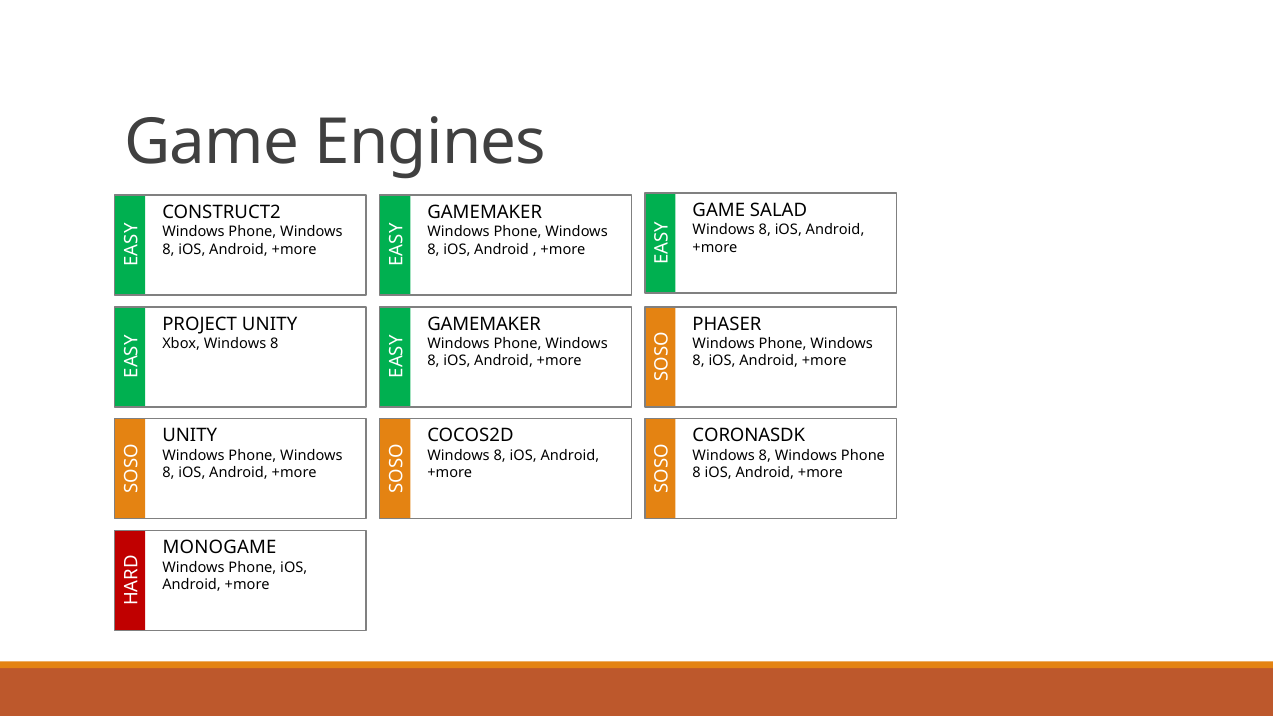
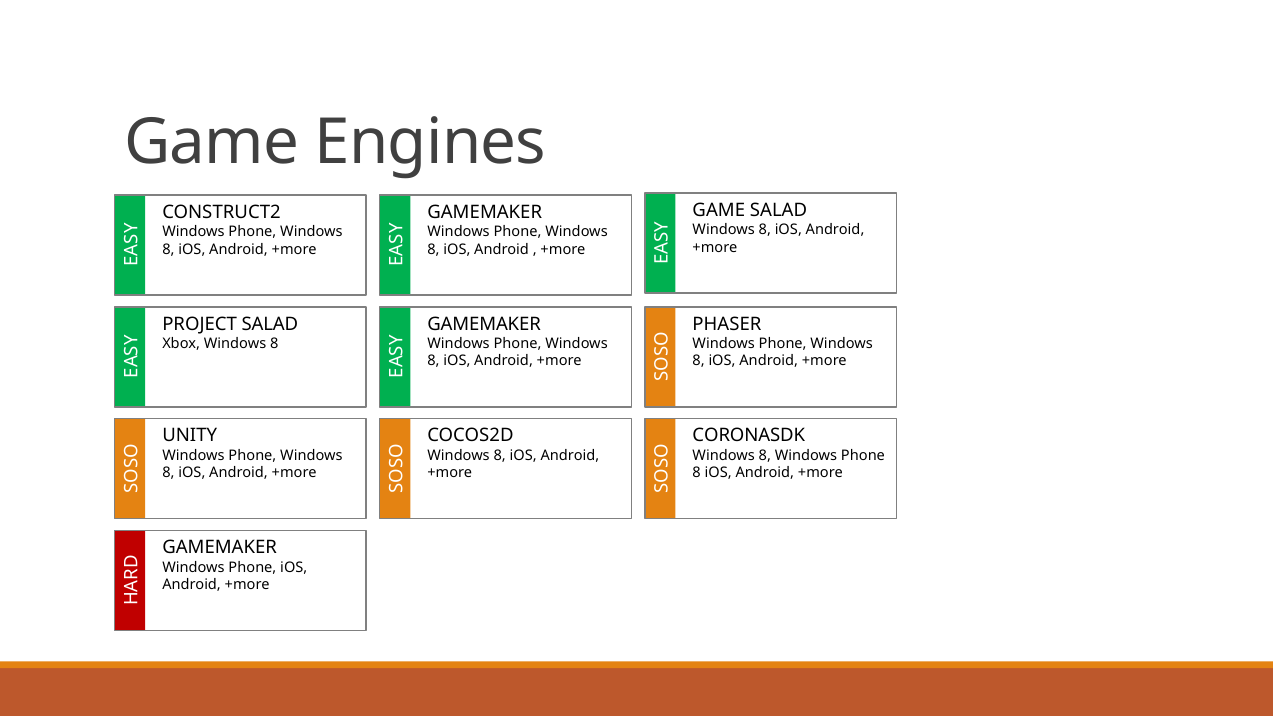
PROJECT UNITY: UNITY -> SALAD
MONOGAME at (220, 548): MONOGAME -> GAMEMAKER
